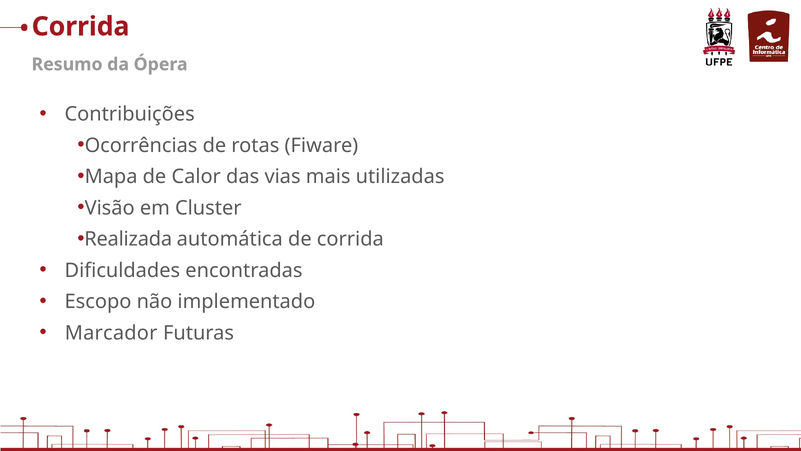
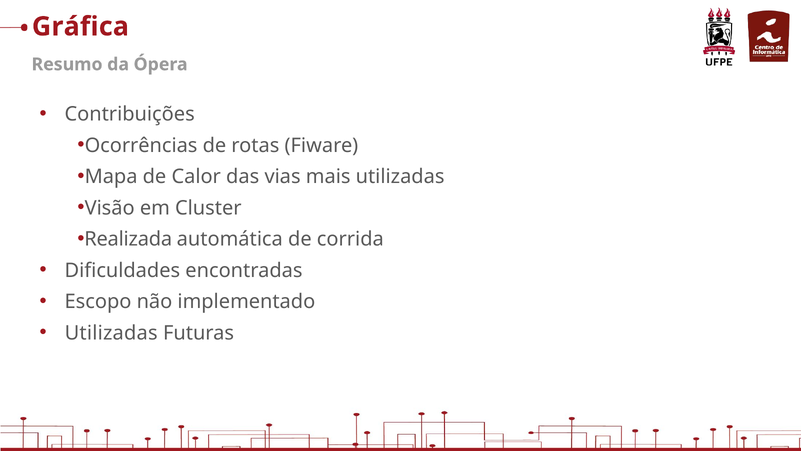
Corrida at (81, 27): Corrida -> Gráfica
Marcador at (111, 333): Marcador -> Utilizadas
